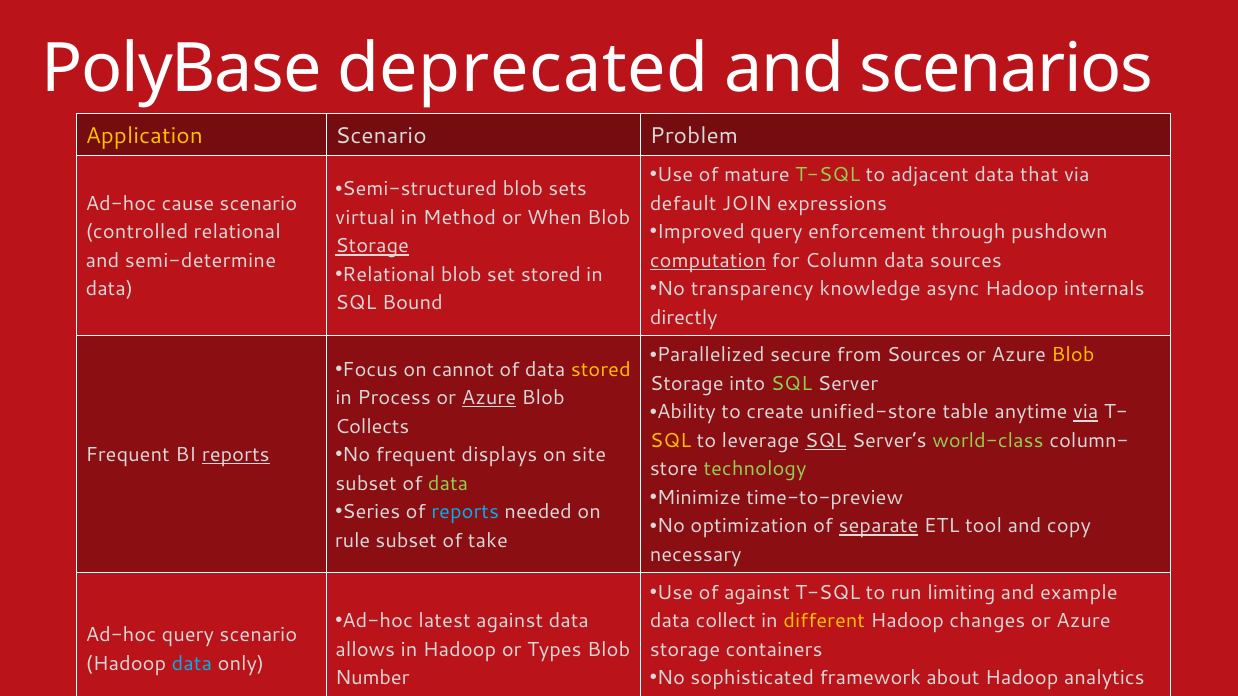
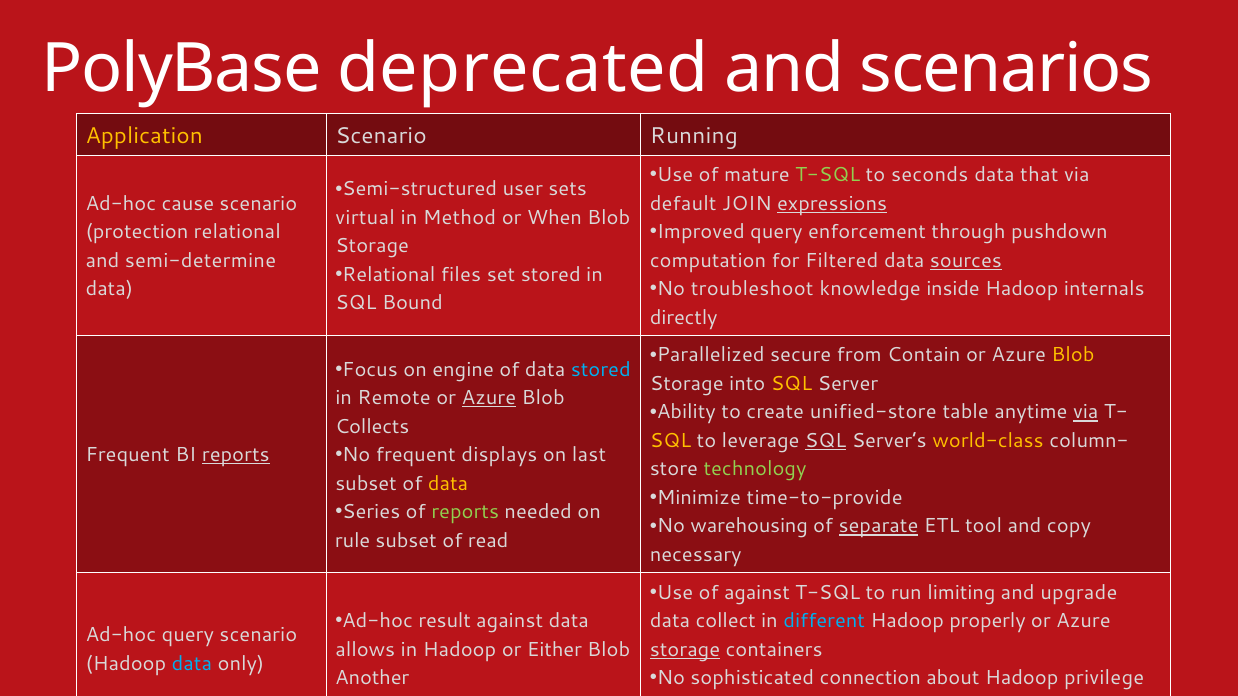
Problem: Problem -> Running
adjacent: adjacent -> seconds
Semi-structured blob: blob -> user
expressions underline: none -> present
controlled: controlled -> protection
Storage at (372, 246) underline: present -> none
computation underline: present -> none
Column: Column -> Filtered
sources at (966, 261) underline: none -> present
Relational blob: blob -> files
transparency: transparency -> troubleshoot
async: async -> inside
from Sources: Sources -> Contain
cannot: cannot -> engine
stored at (601, 370) colour: yellow -> light blue
SQL at (792, 384) colour: light green -> yellow
Process: Process -> Remote
world-class colour: light green -> yellow
site: site -> last
data at (448, 484) colour: light green -> yellow
time-to-preview: time-to-preview -> time-to-provide
reports at (465, 512) colour: light blue -> light green
optimization: optimization -> warehousing
take: take -> read
example: example -> upgrade
latest: latest -> result
different colour: yellow -> light blue
changes: changes -> properly
Types: Types -> Either
storage at (685, 650) underline: none -> present
framework: framework -> connection
analytics: analytics -> privilege
Number: Number -> Another
